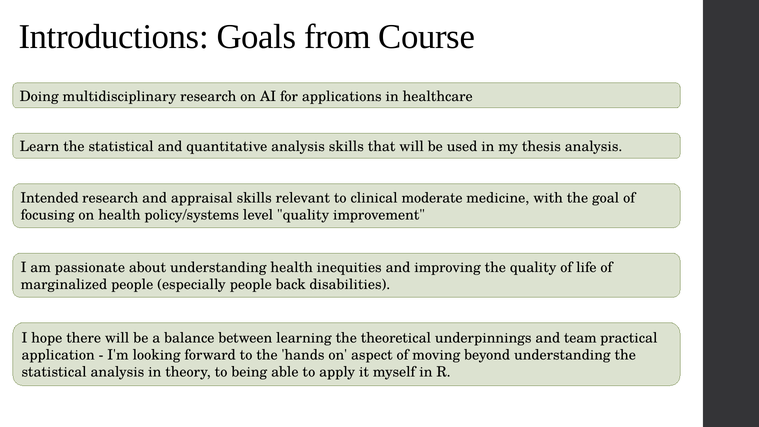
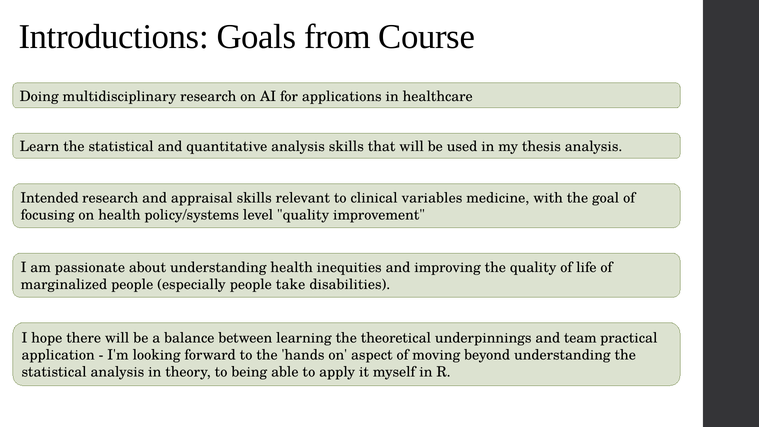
moderate: moderate -> variables
back: back -> take
